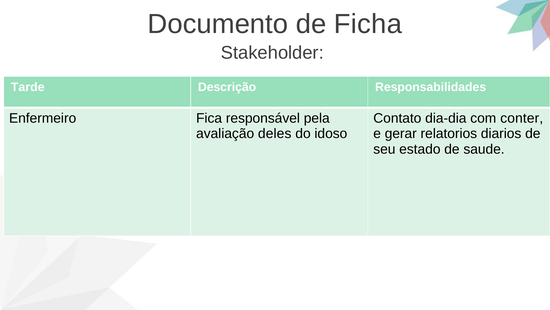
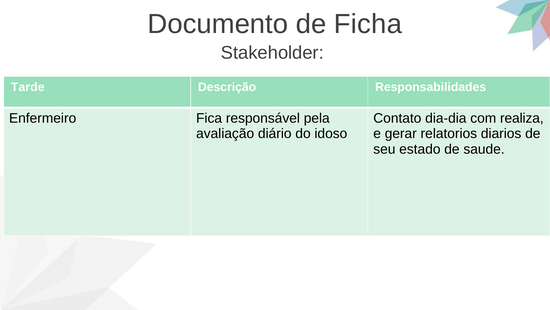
conter: conter -> realiza
deles: deles -> diário
